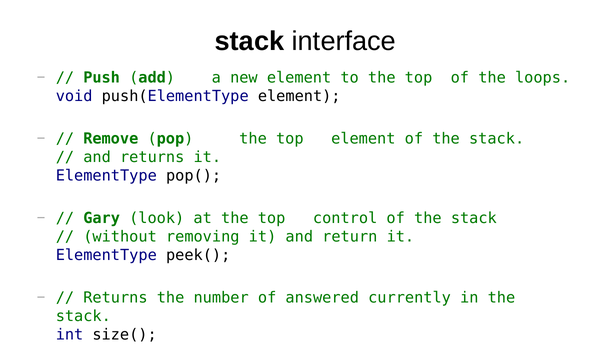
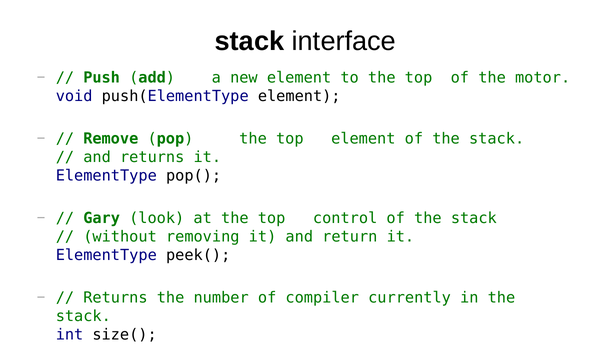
loops: loops -> motor
answered: answered -> compiler
